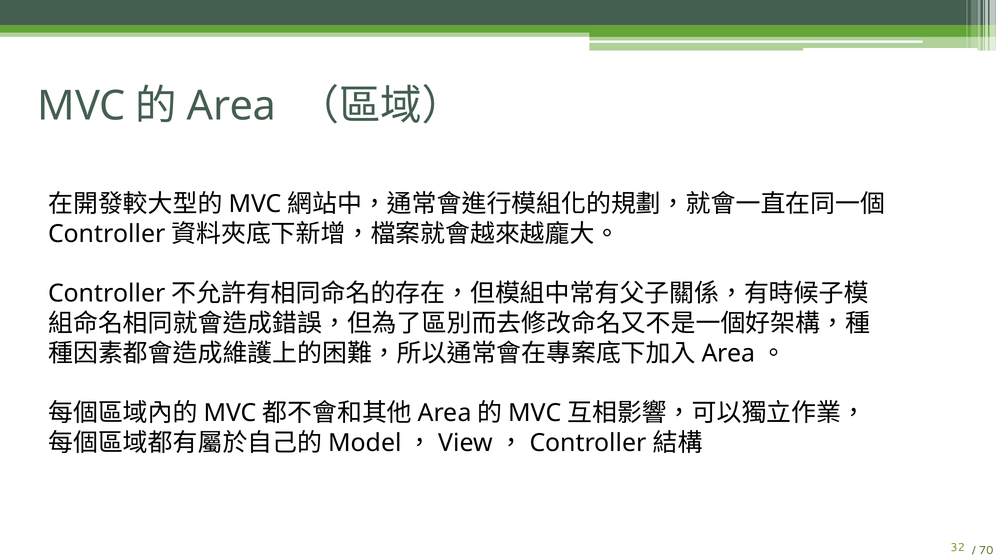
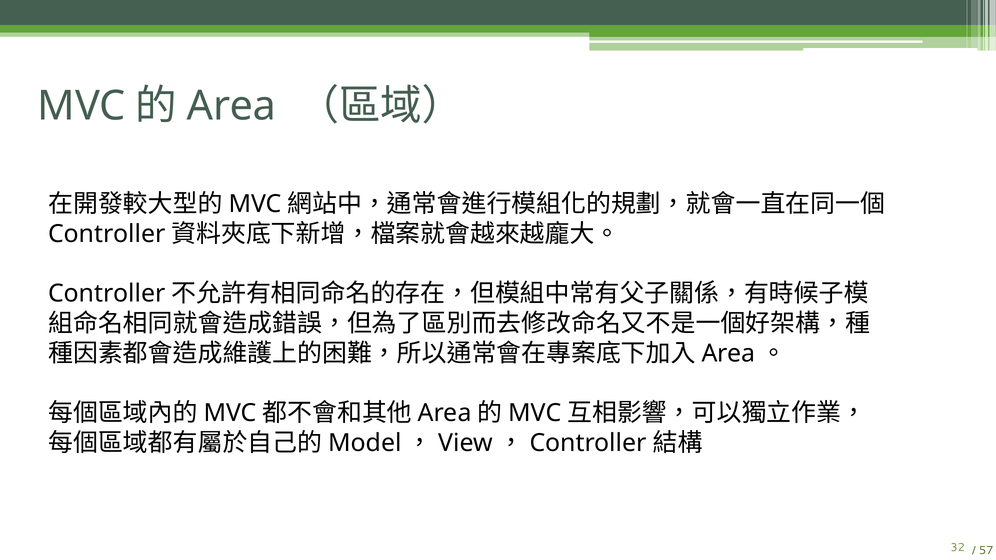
70: 70 -> 57
